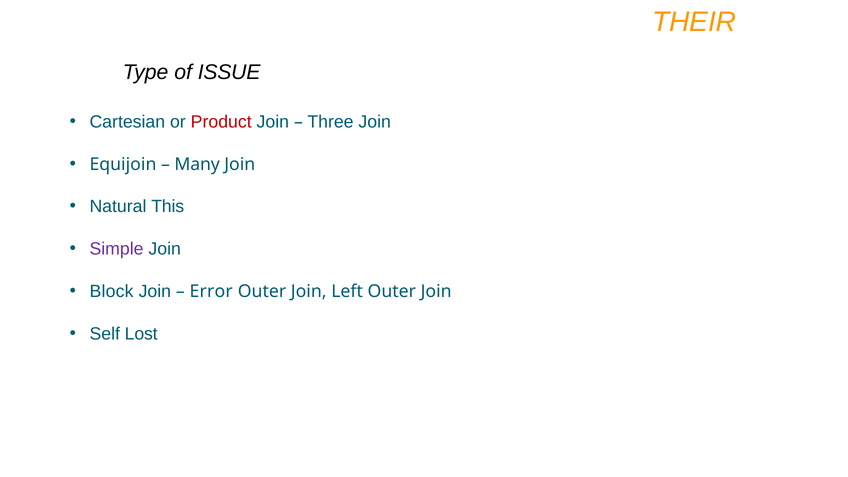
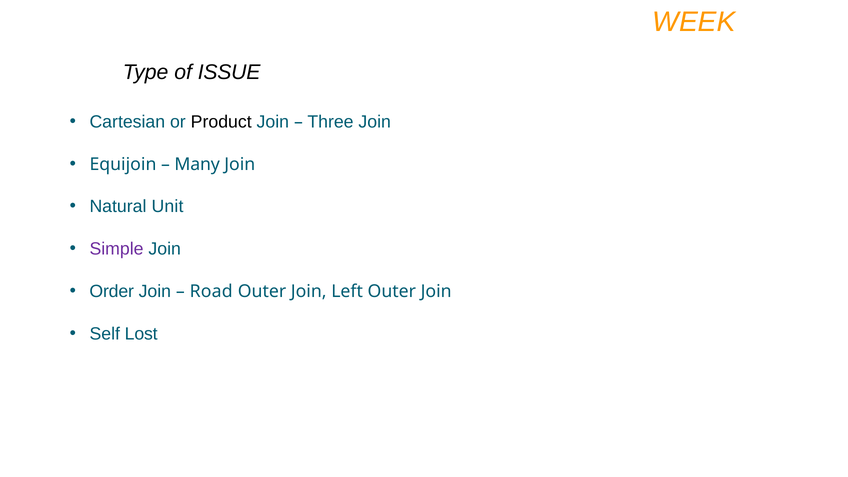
THEIR: THEIR -> WEEK
Product colour: red -> black
This: This -> Unit
Block: Block -> Order
Error: Error -> Road
